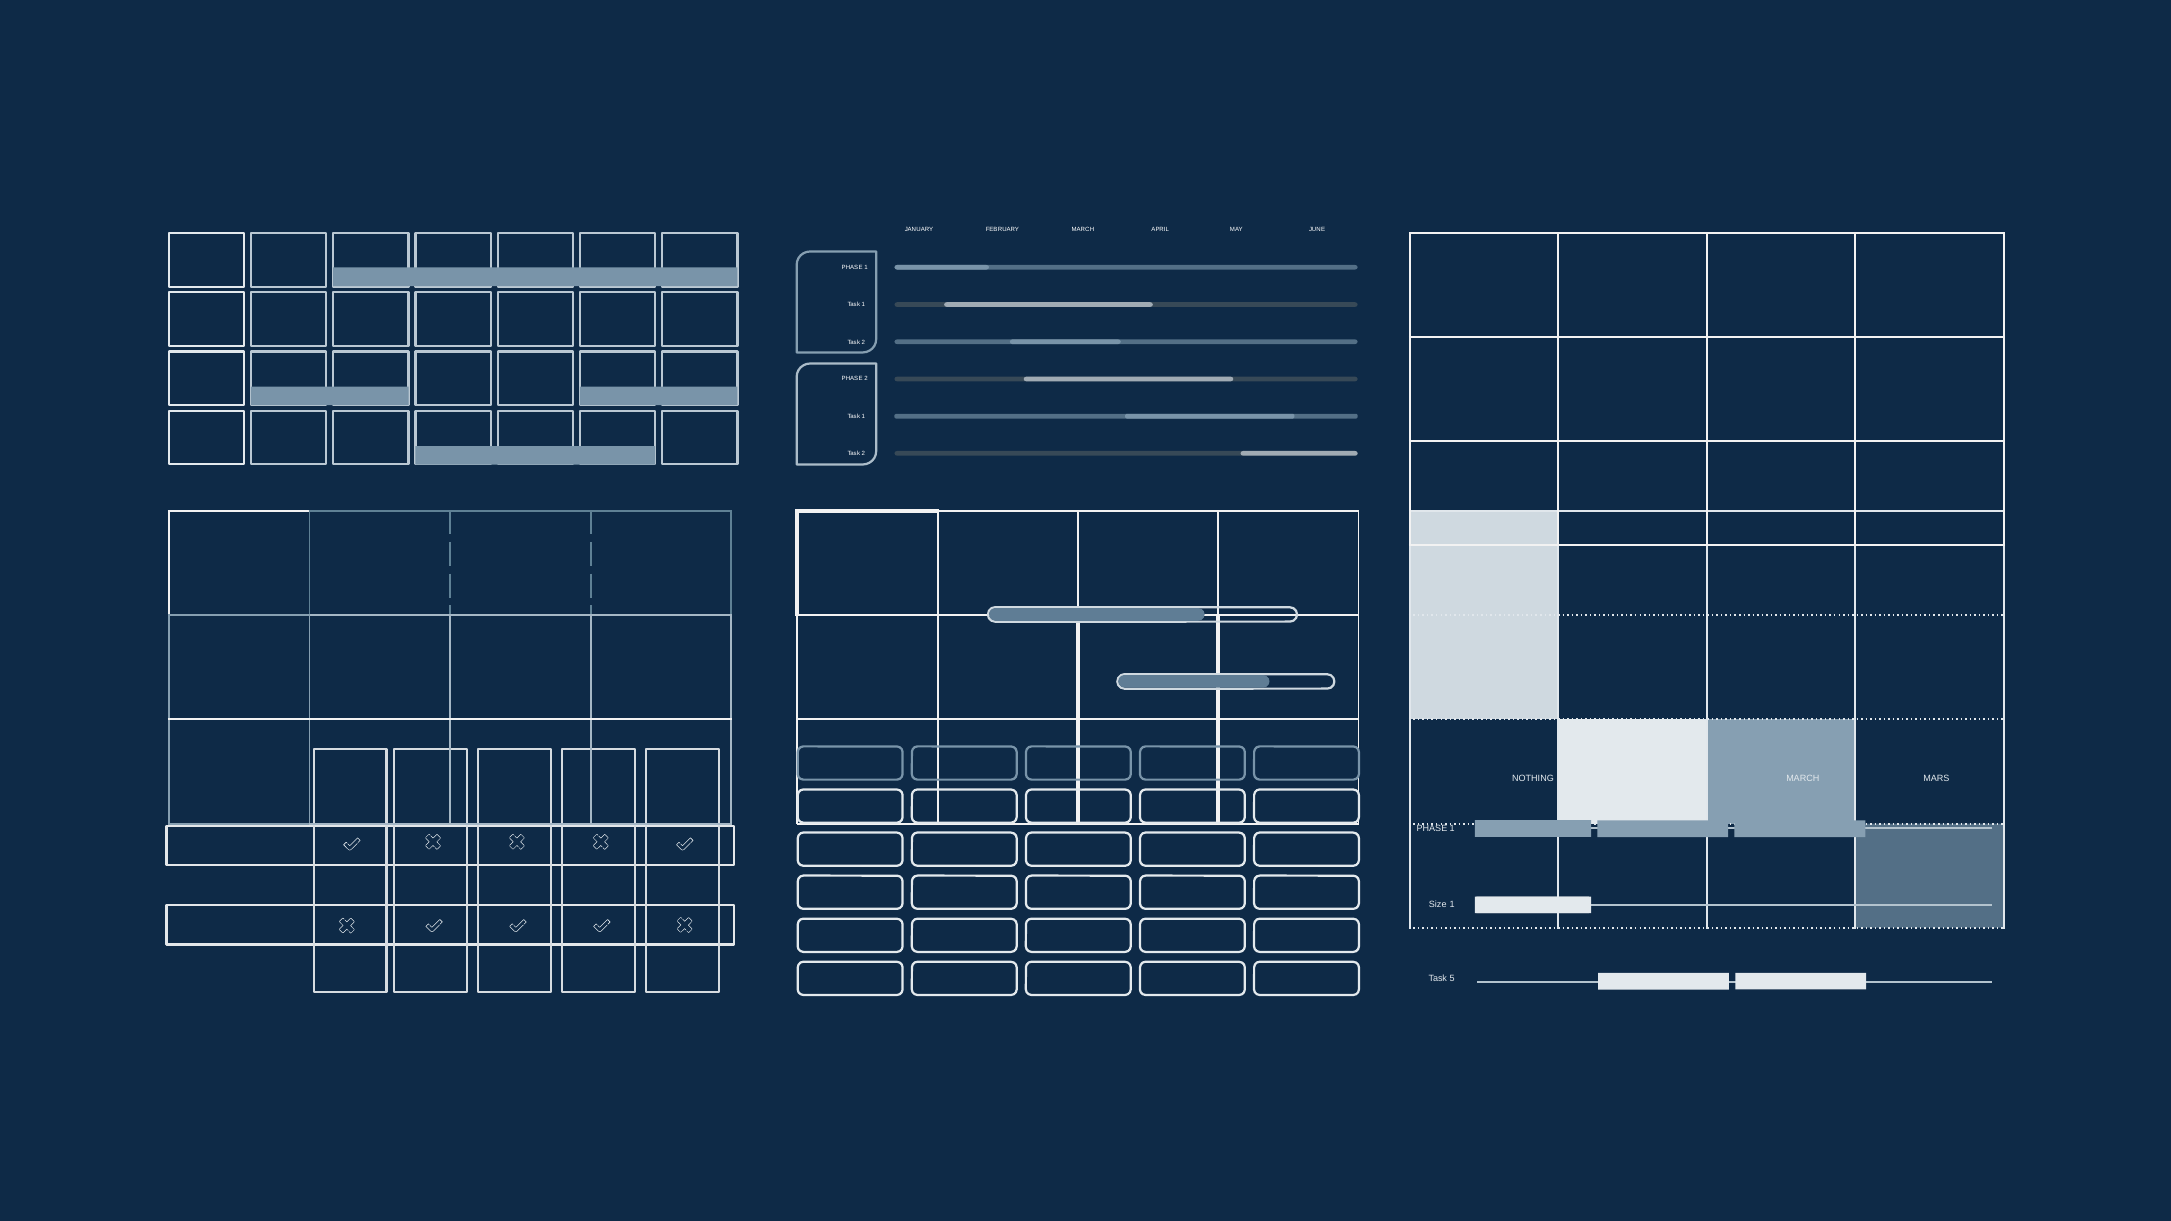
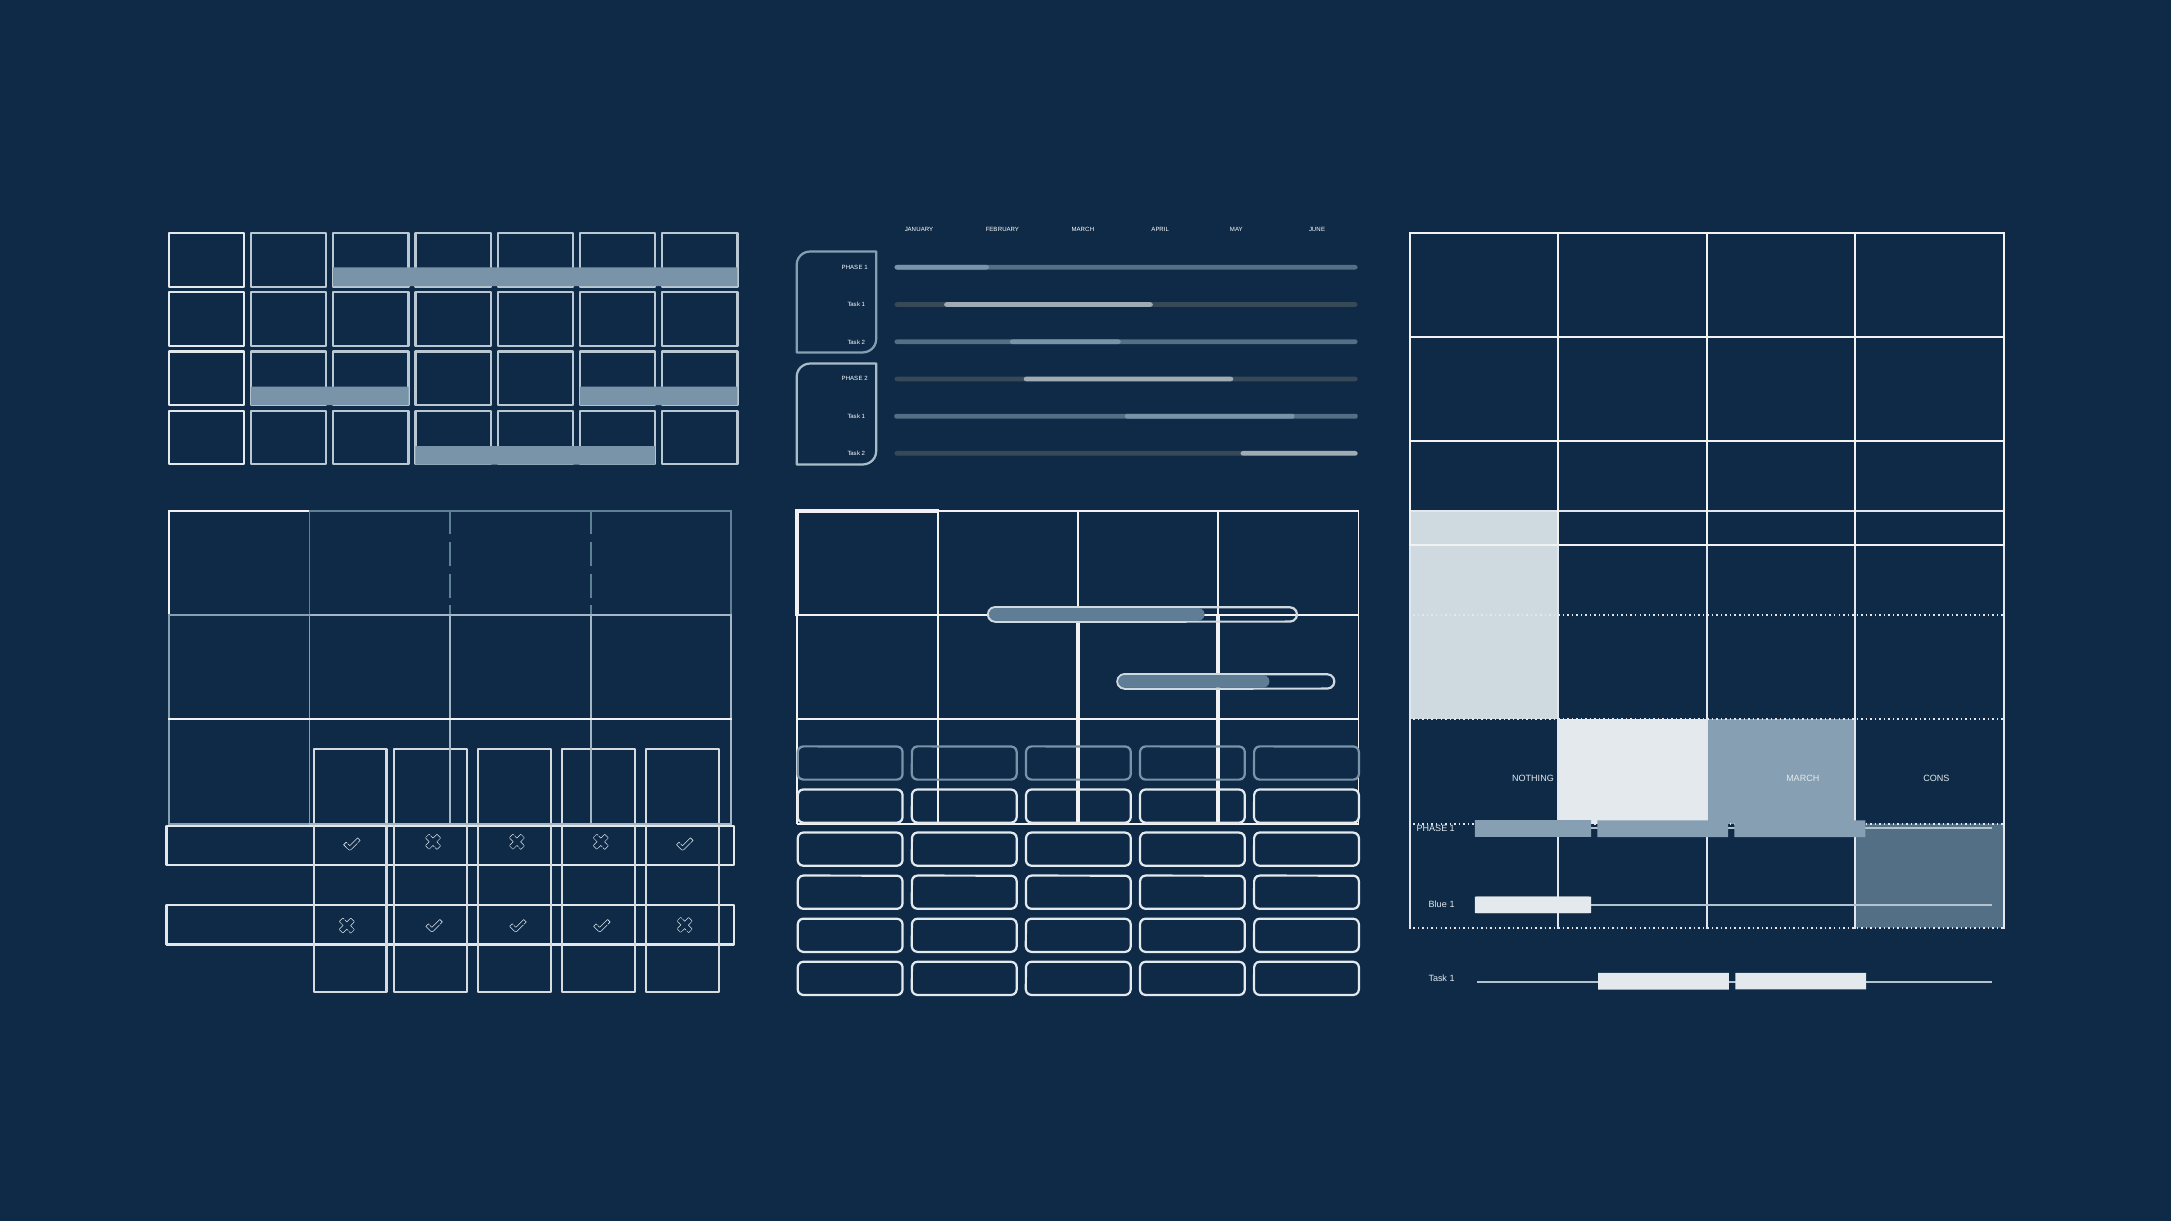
MARS: MARS -> CONS
Size: Size -> Blue
5 at (1452, 979): 5 -> 1
